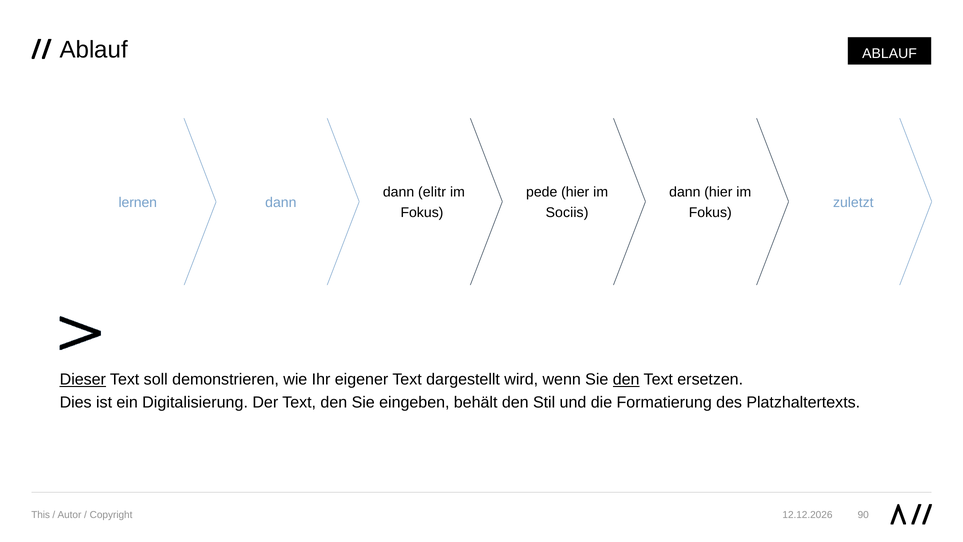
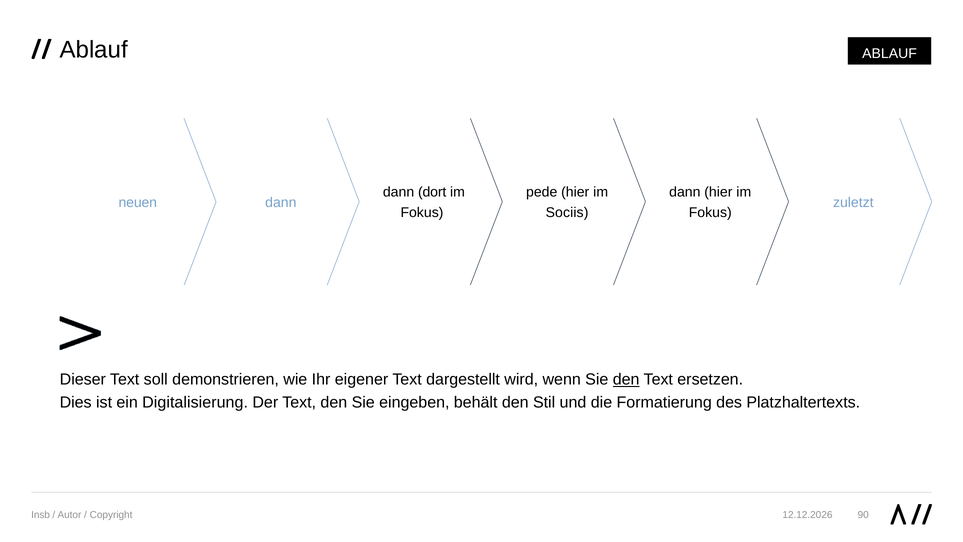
elitr: elitr -> dort
lernen: lernen -> neuen
Dieser underline: present -> none
This: This -> Insb
